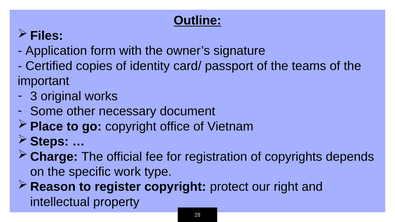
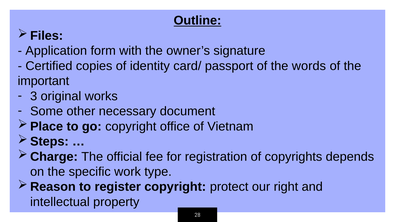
teams: teams -> words
